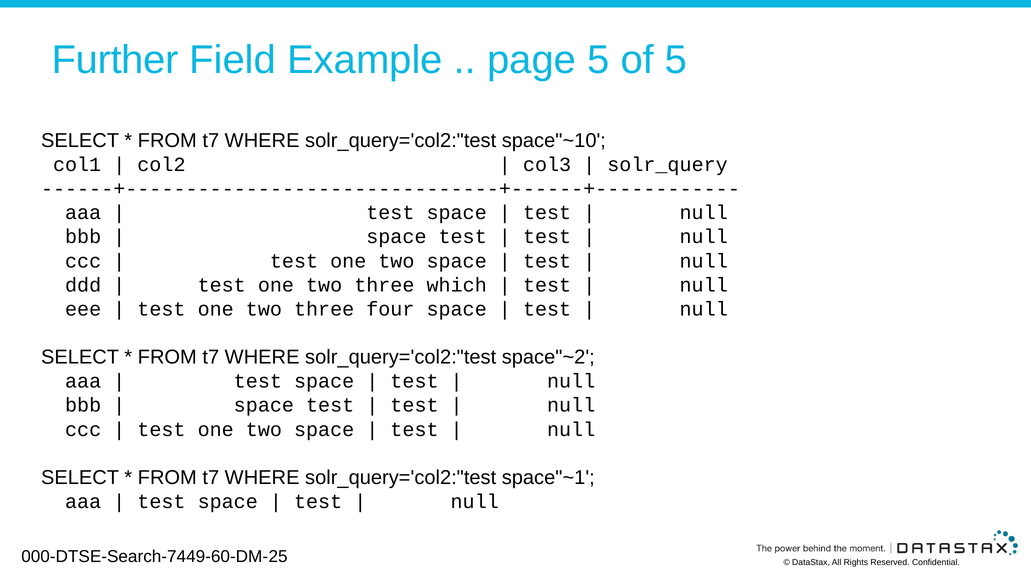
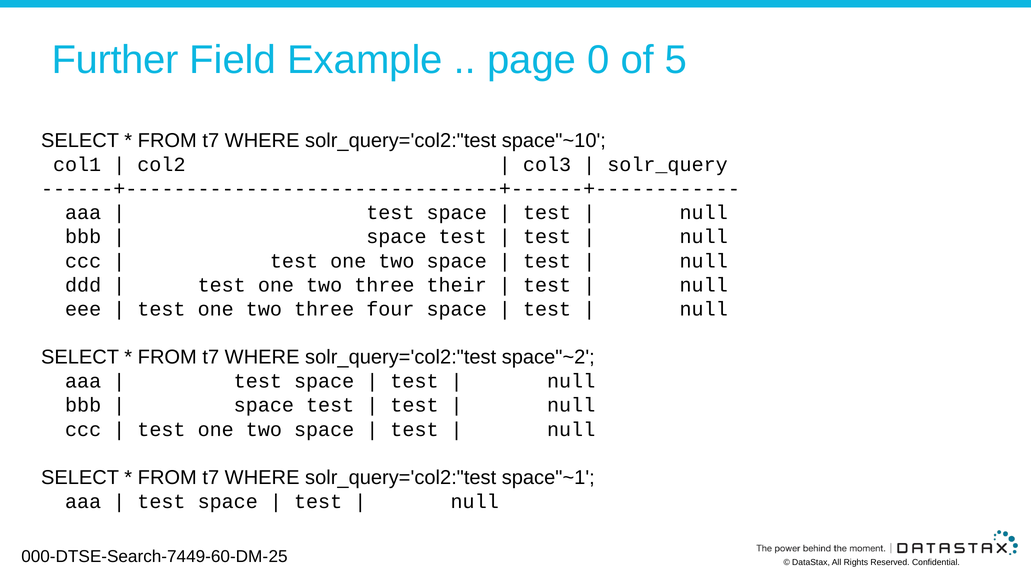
page 5: 5 -> 0
which: which -> their
